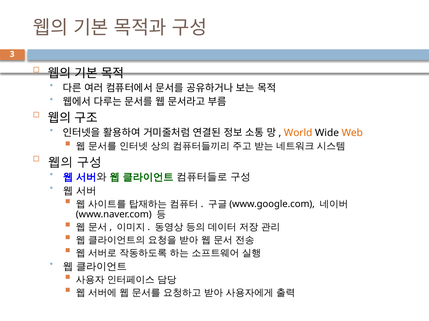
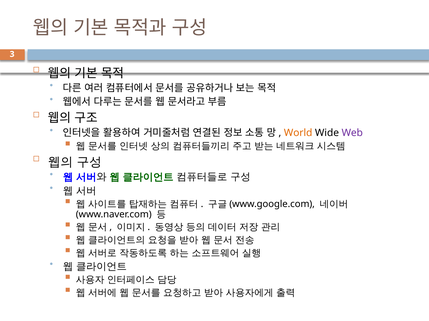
Web colour: orange -> purple
